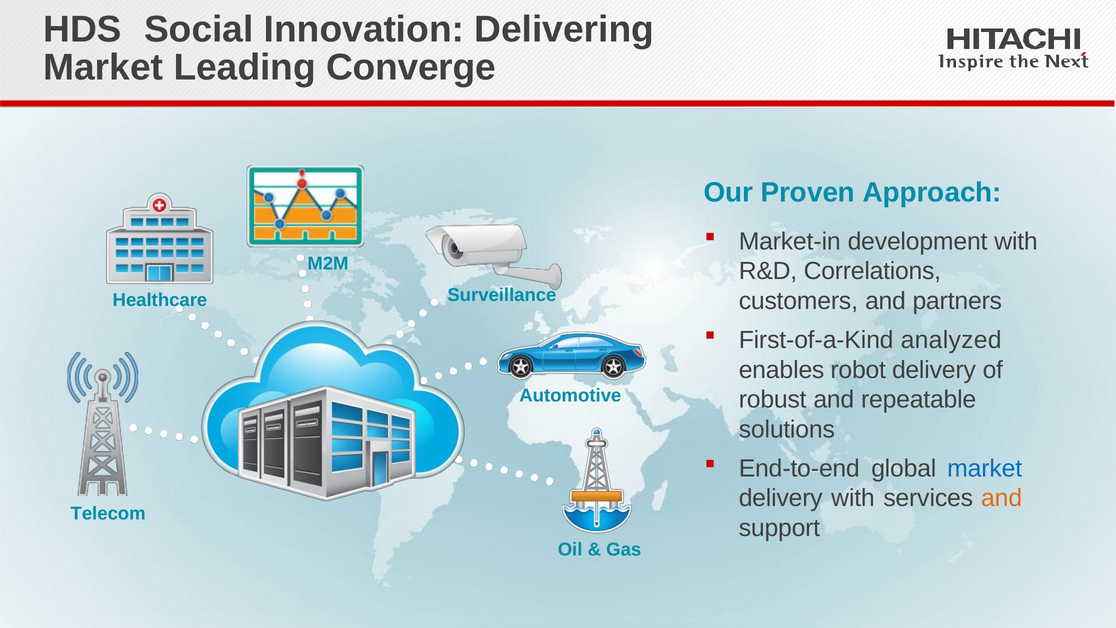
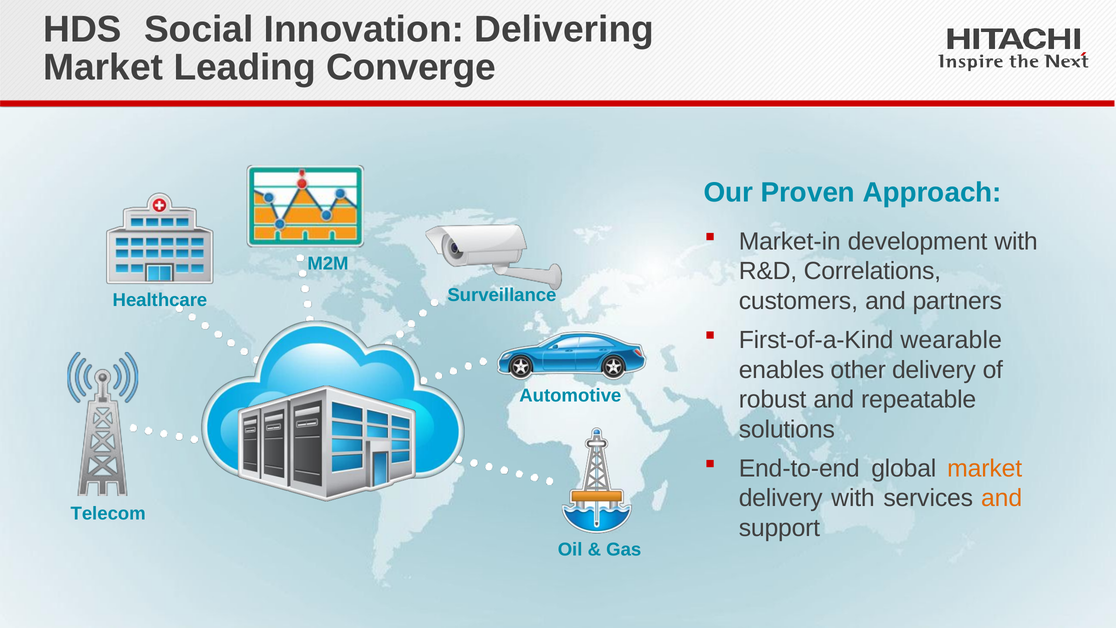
analyzed: analyzed -> wearable
enables robot: robot -> other
market at (985, 468) colour: blue -> orange
